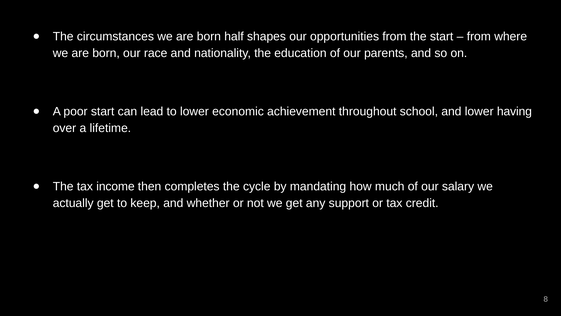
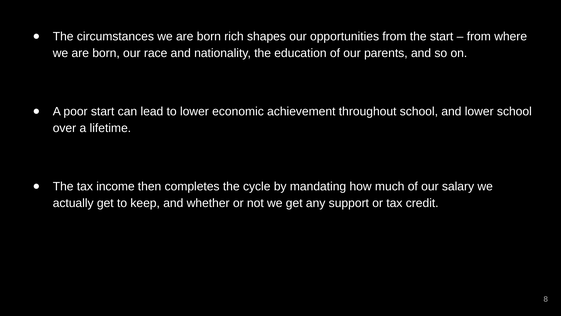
half: half -> rich
lower having: having -> school
